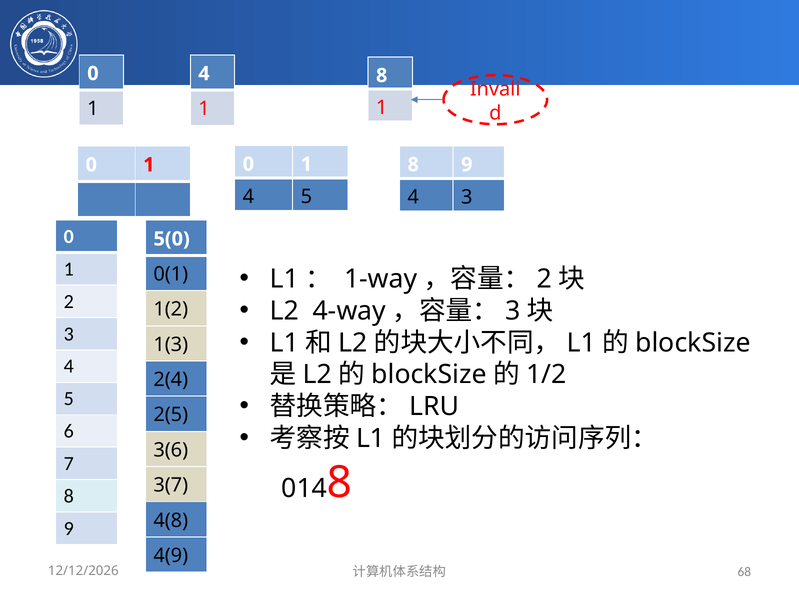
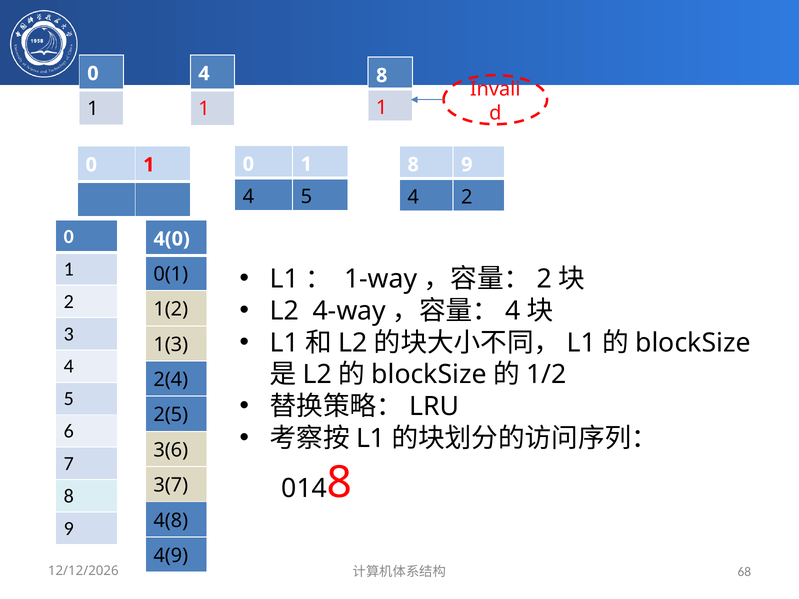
4 3: 3 -> 2
5(0: 5(0 -> 4(0
3 at (513, 311): 3 -> 4
